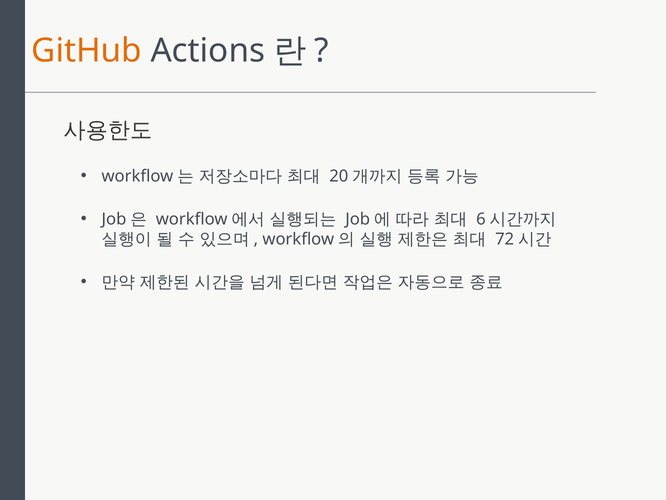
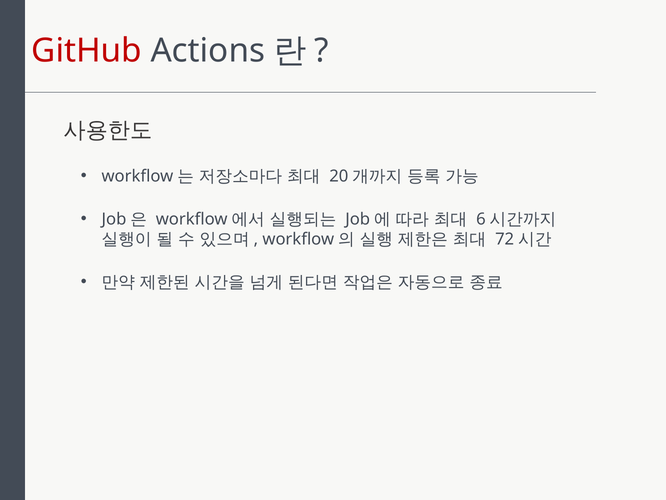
GitHub colour: orange -> red
